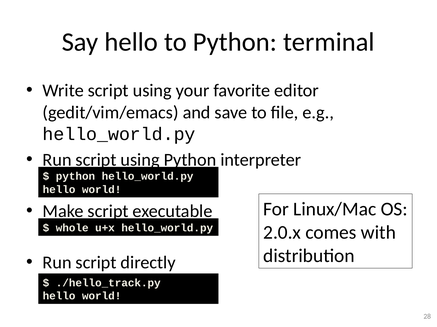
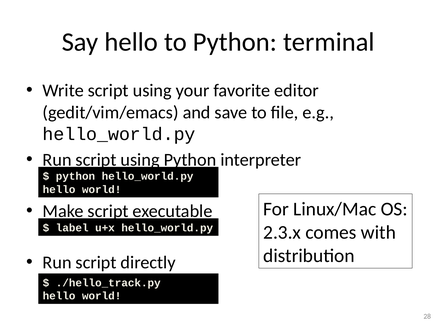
whole: whole -> label
2.0.x: 2.0.x -> 2.3.x
